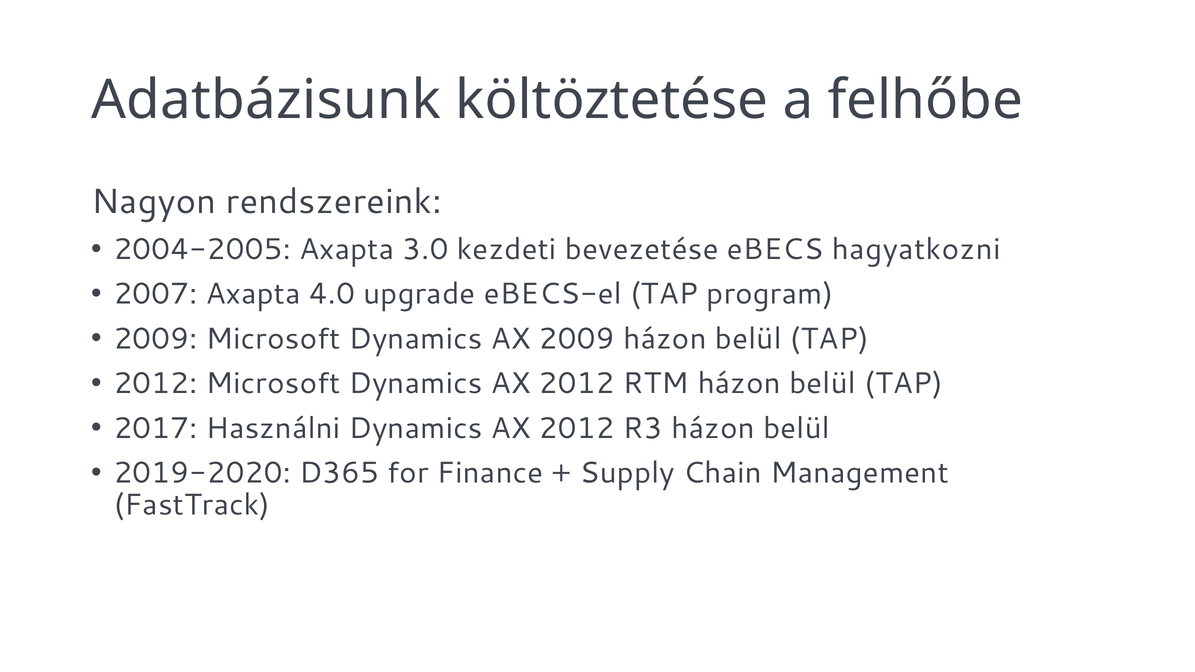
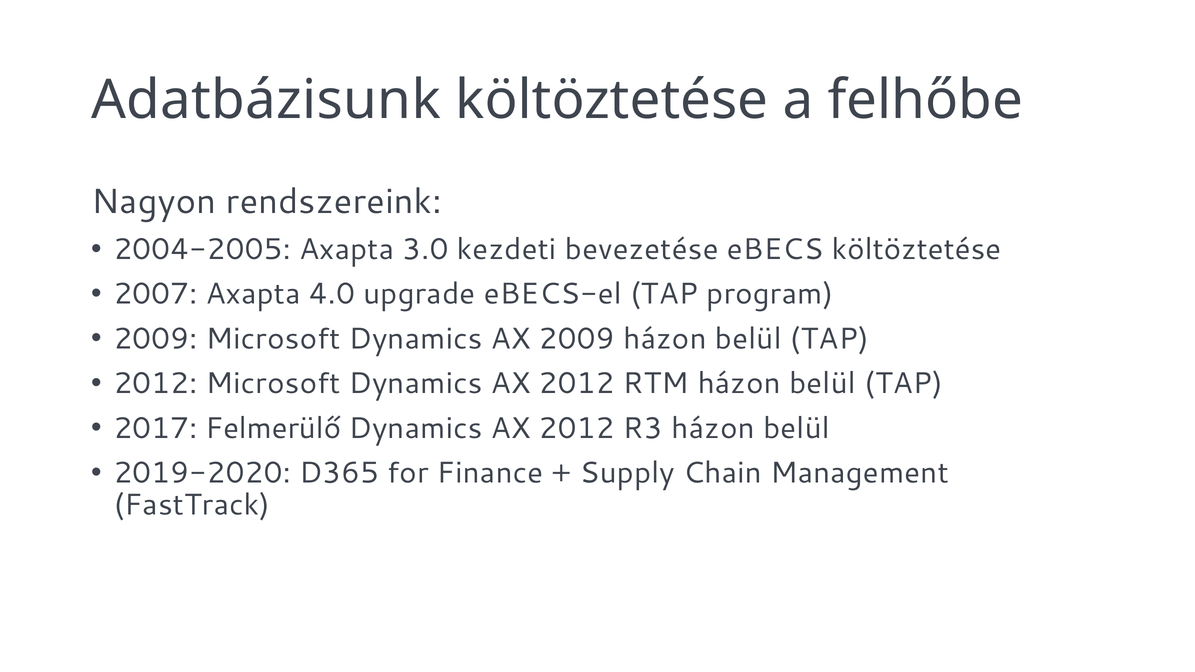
eBECS hagyatkozni: hagyatkozni -> költöztetése
Használni: Használni -> Felmerülő
